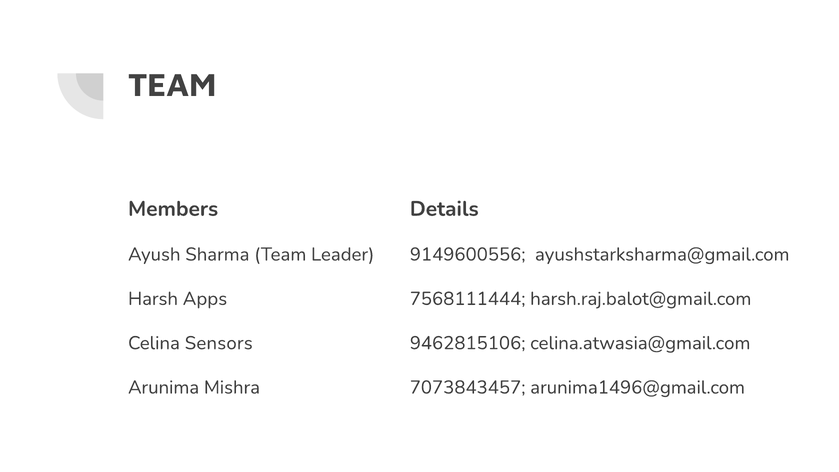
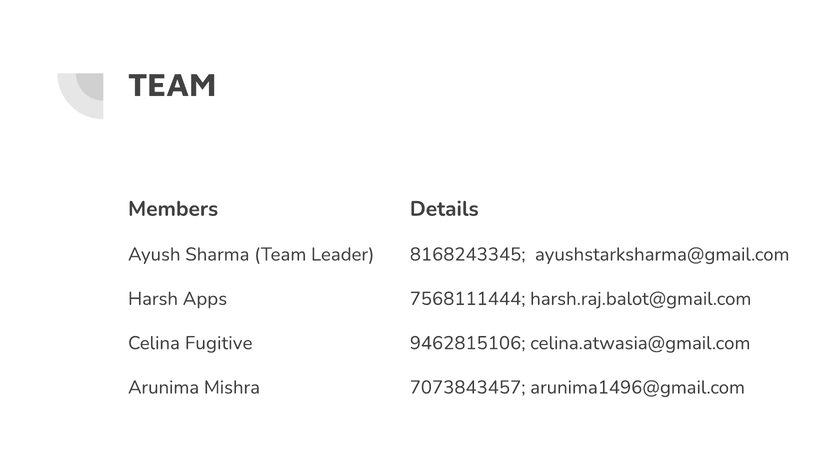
9149600556: 9149600556 -> 8168243345
Sensors: Sensors -> Fugitive
